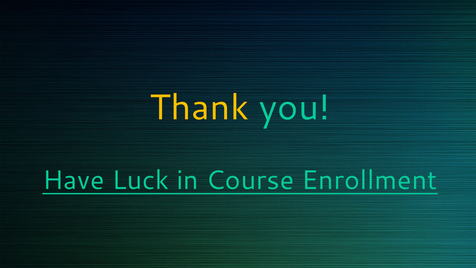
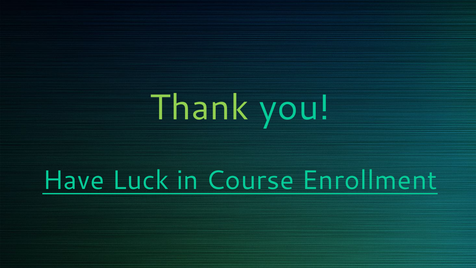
Thank colour: yellow -> light green
